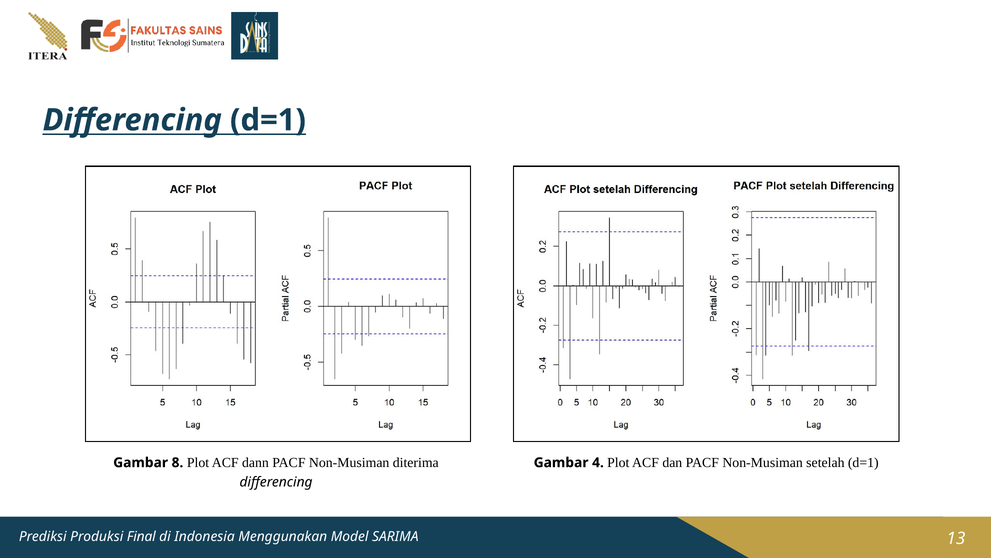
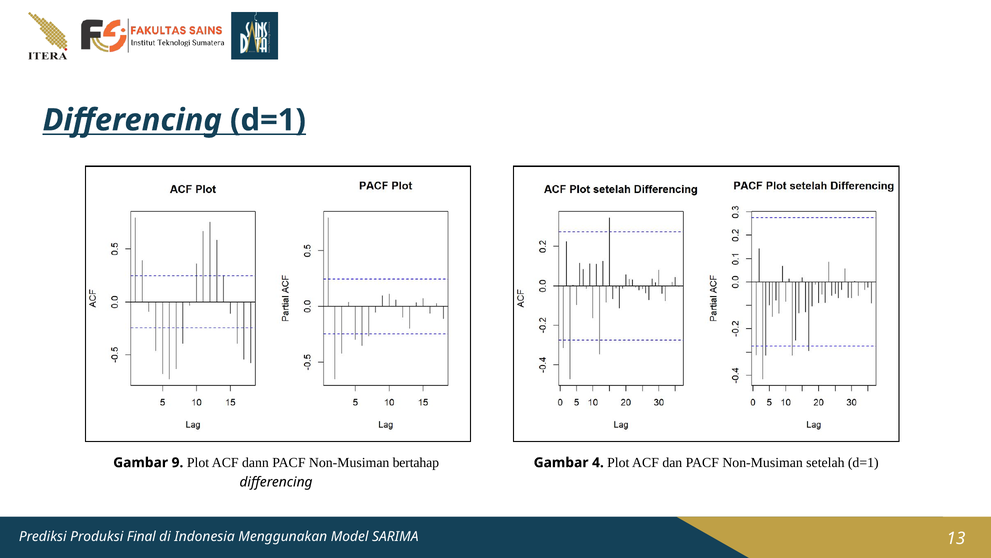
8: 8 -> 9
diterima: diterima -> bertahap
